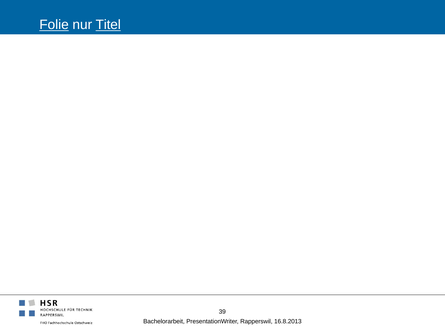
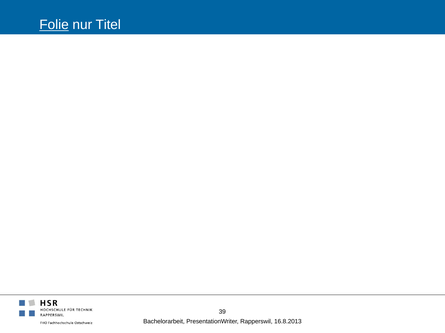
Titel underline: present -> none
